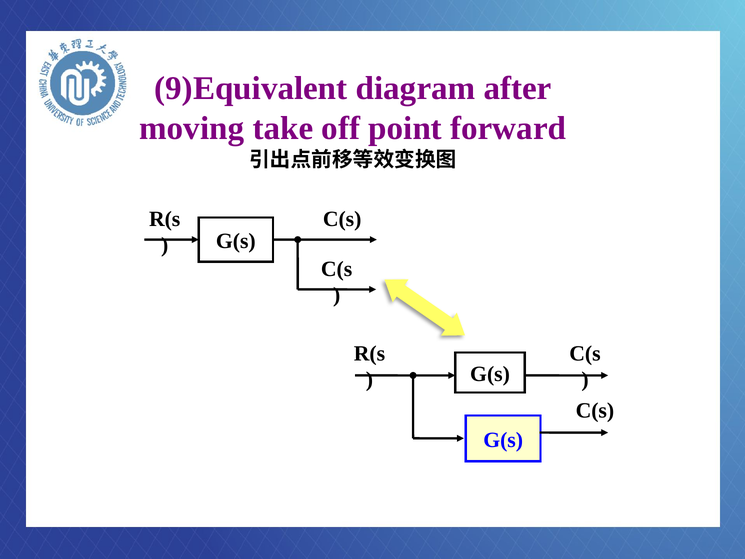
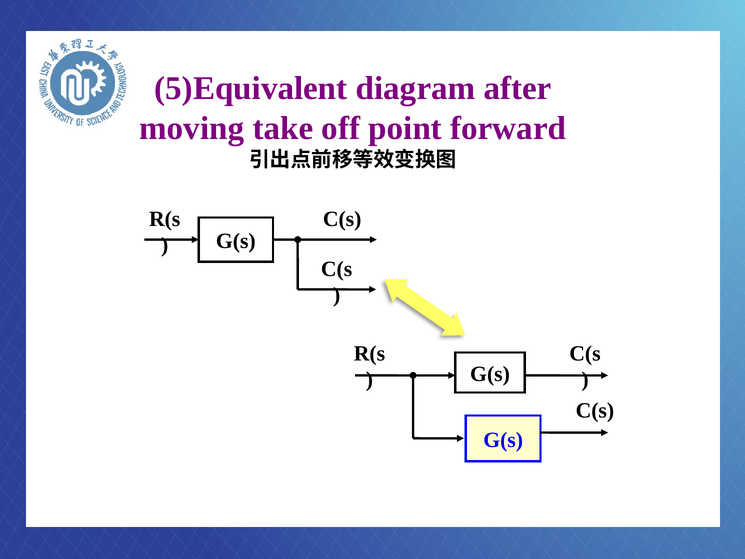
9)Equivalent: 9)Equivalent -> 5)Equivalent
